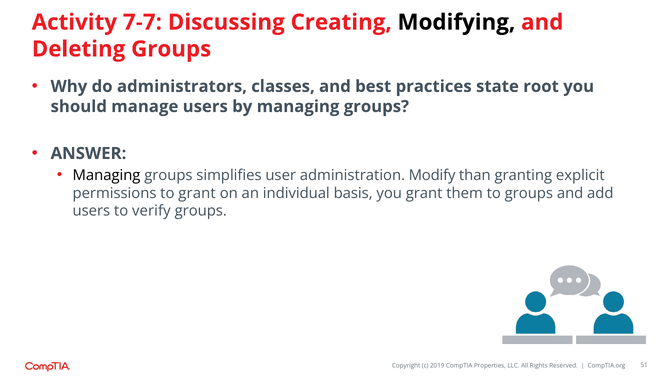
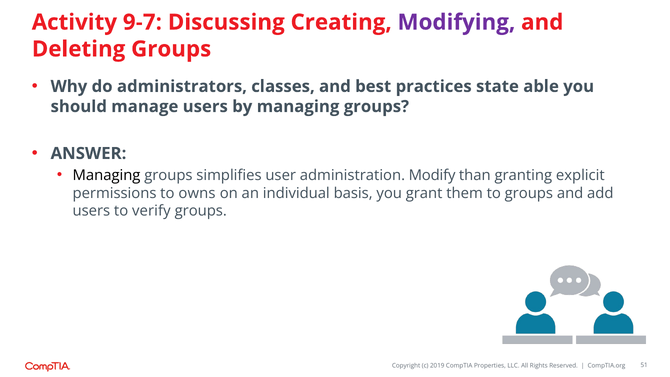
7-7: 7-7 -> 9-7
Modifying colour: black -> purple
root: root -> able
to grant: grant -> owns
